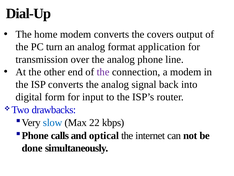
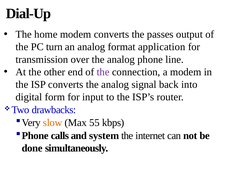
covers: covers -> passes
slow colour: blue -> orange
22: 22 -> 55
optical: optical -> system
